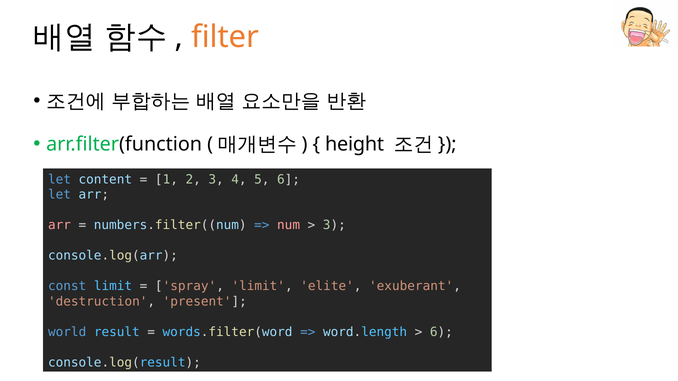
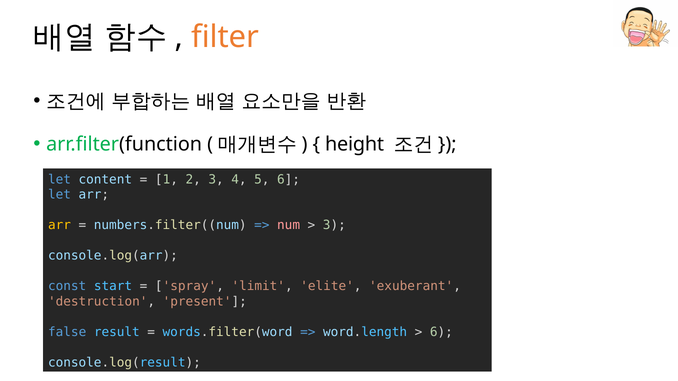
arr at (60, 225) colour: pink -> yellow
const limit: limit -> start
world: world -> false
